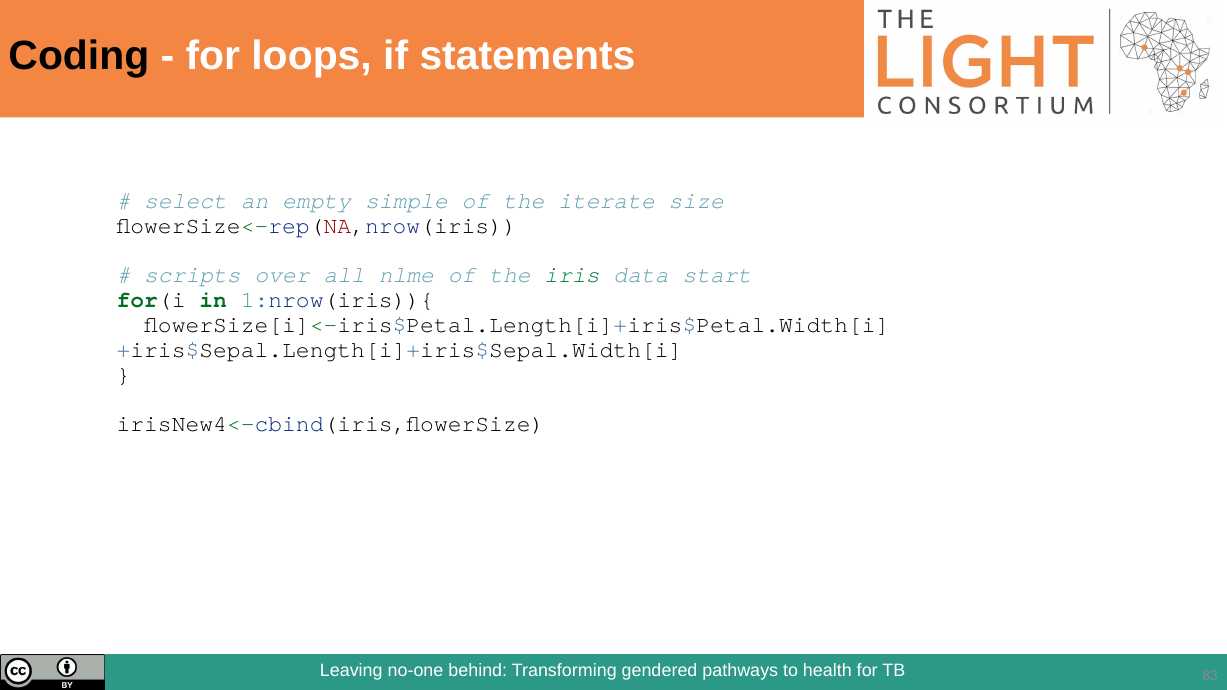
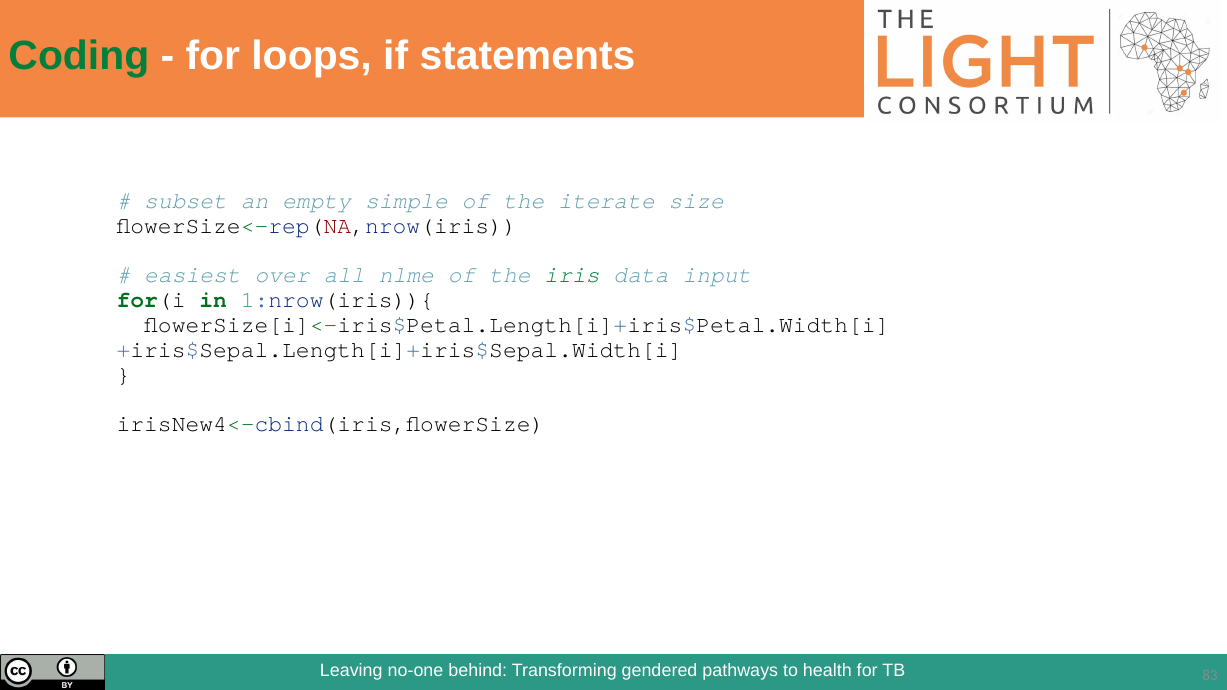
Coding colour: black -> green
select: select -> subset
scripts: scripts -> easiest
start: start -> input
